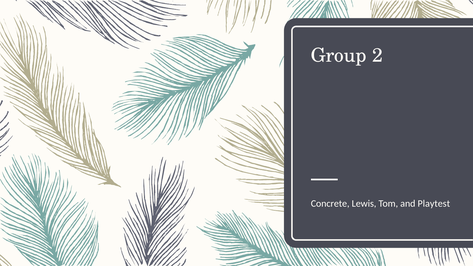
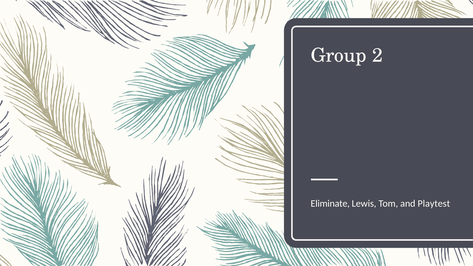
Concrete: Concrete -> Eliminate
